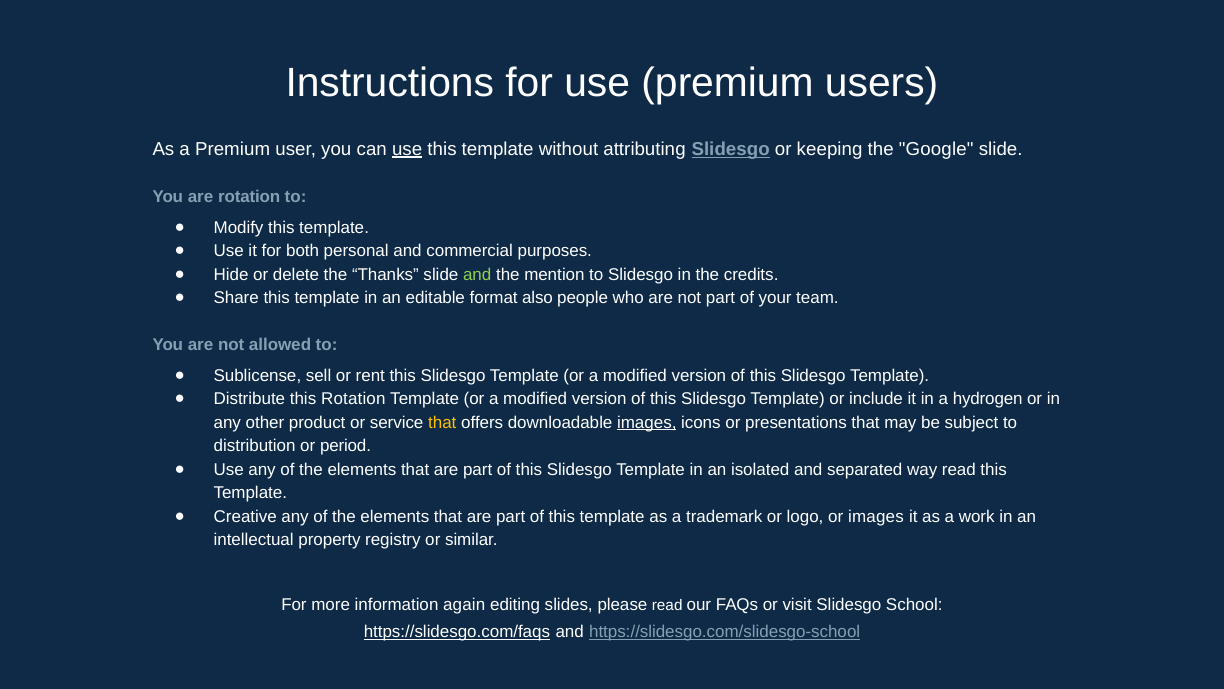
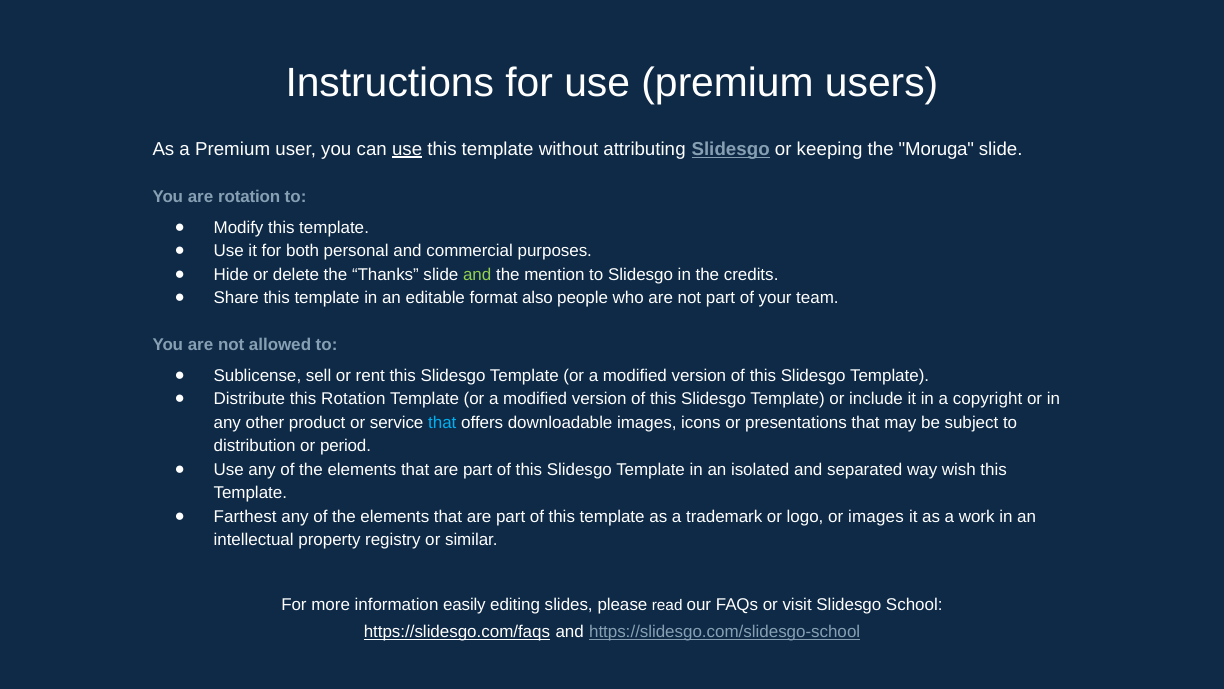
Google: Google -> Moruga
hydrogen: hydrogen -> copyright
that at (442, 422) colour: yellow -> light blue
images at (647, 422) underline: present -> none
way read: read -> wish
Creative: Creative -> Farthest
again: again -> easily
